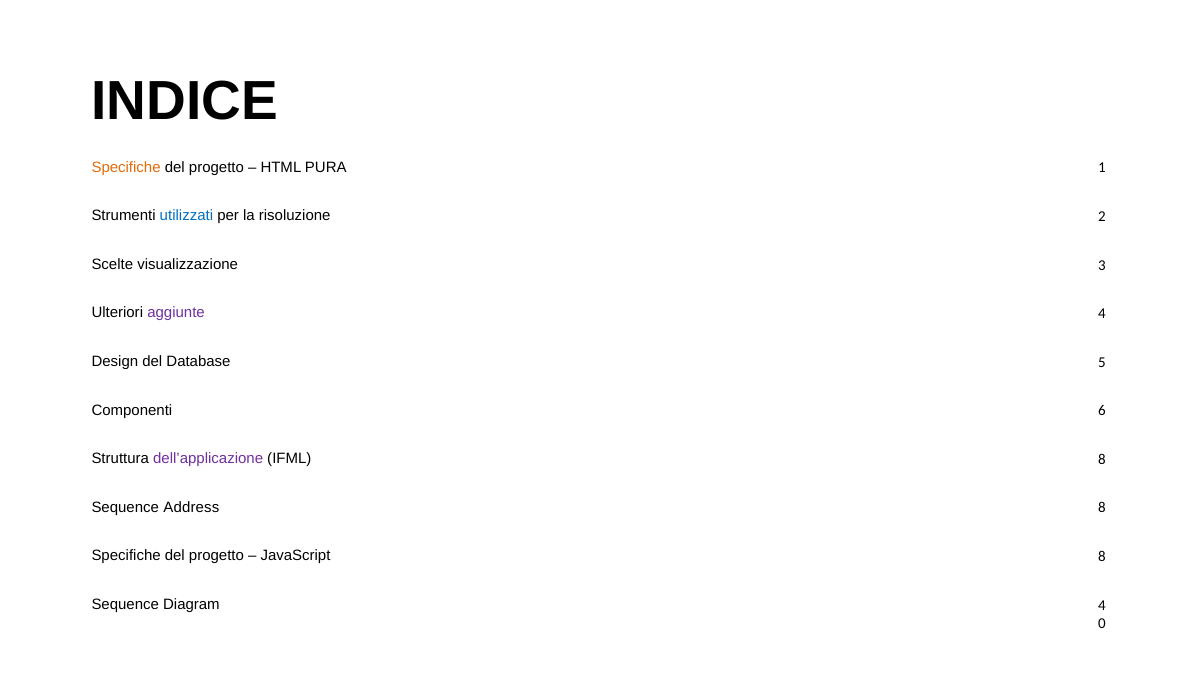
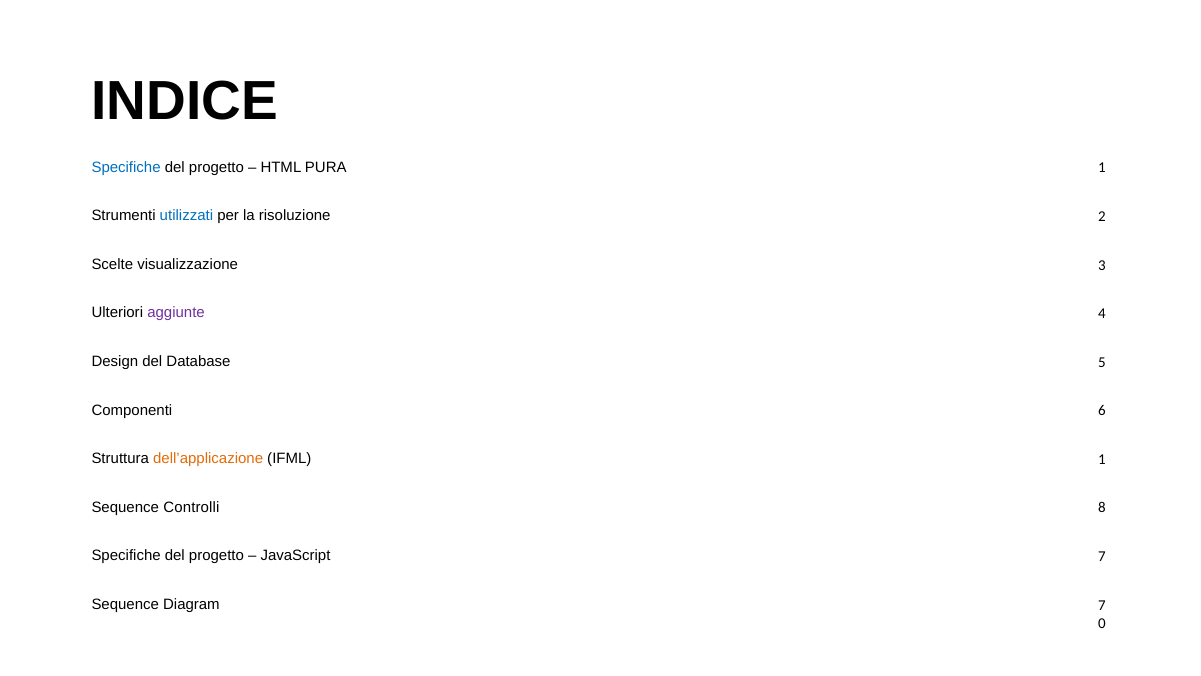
Specifiche at (126, 167) colour: orange -> blue
dell’applicazione colour: purple -> orange
IFML 8: 8 -> 1
Address: Address -> Controlli
JavaScript 8: 8 -> 7
Diagram 4: 4 -> 7
